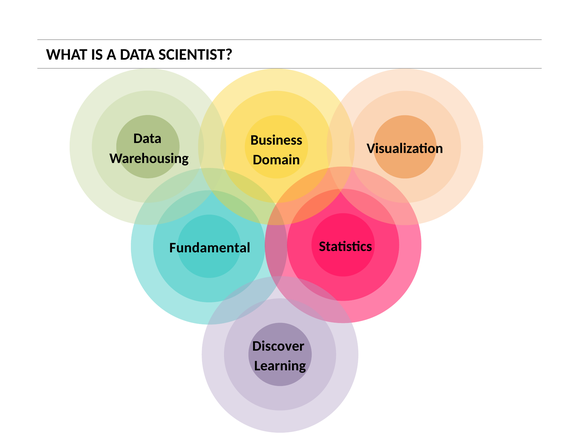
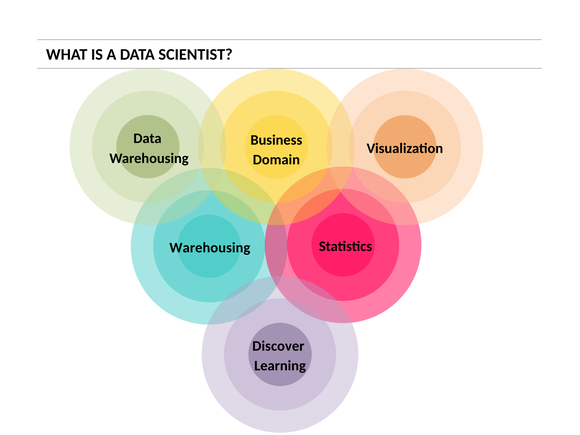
Fundamental at (210, 248): Fundamental -> Warehousing
